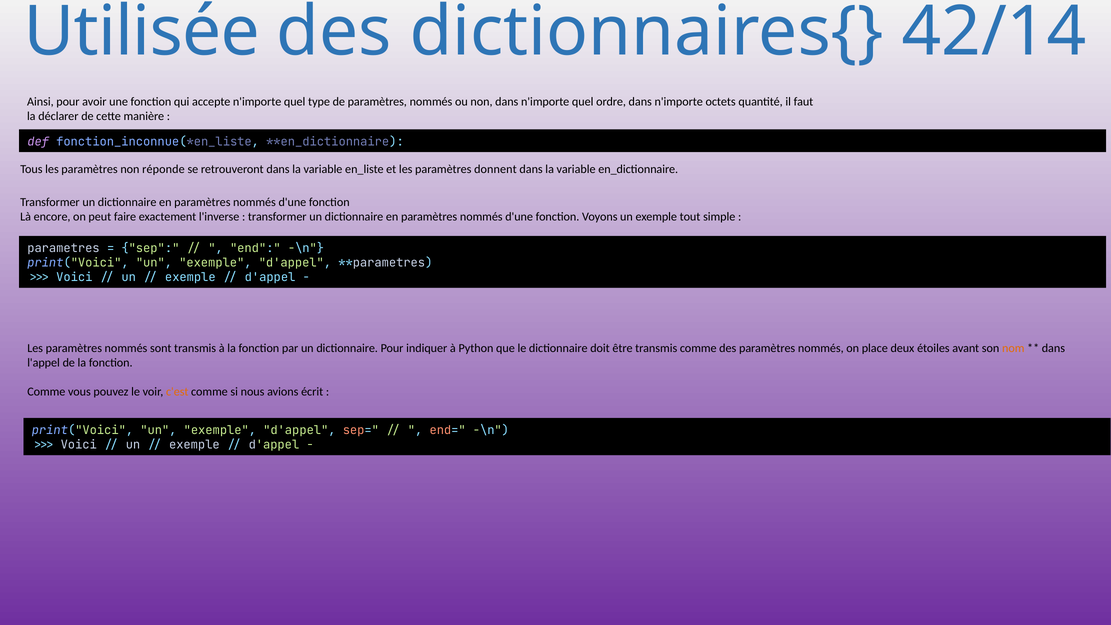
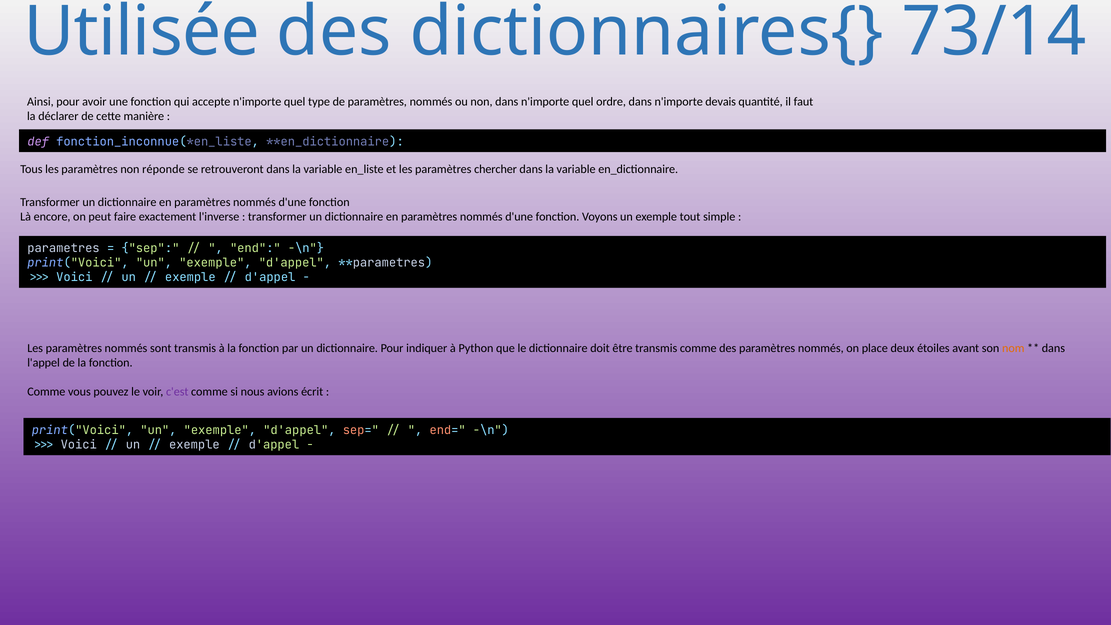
42/14: 42/14 -> 73/14
octets: octets -> devais
donnent: donnent -> chercher
c'est colour: orange -> purple
